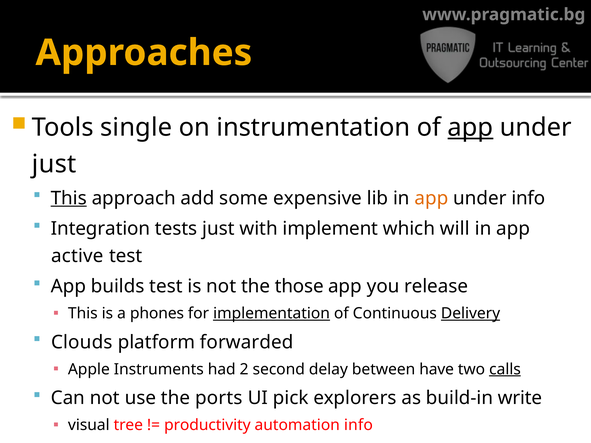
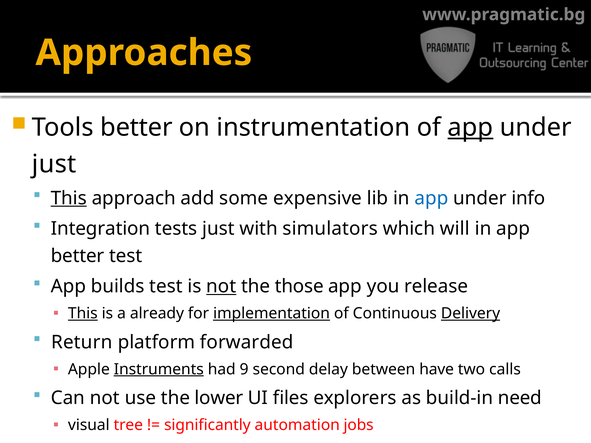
Tools single: single -> better
app at (431, 198) colour: orange -> blue
implement: implement -> simulators
active at (77, 256): active -> better
not at (221, 287) underline: none -> present
This at (83, 314) underline: none -> present
phones: phones -> already
Clouds: Clouds -> Return
Instruments underline: none -> present
2: 2 -> 9
calls underline: present -> none
ports: ports -> lower
pick: pick -> files
write: write -> need
productivity: productivity -> significantly
automation info: info -> jobs
